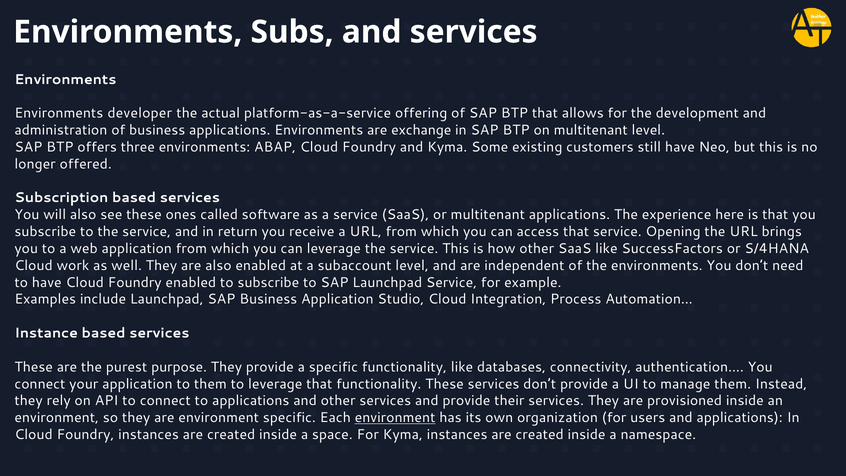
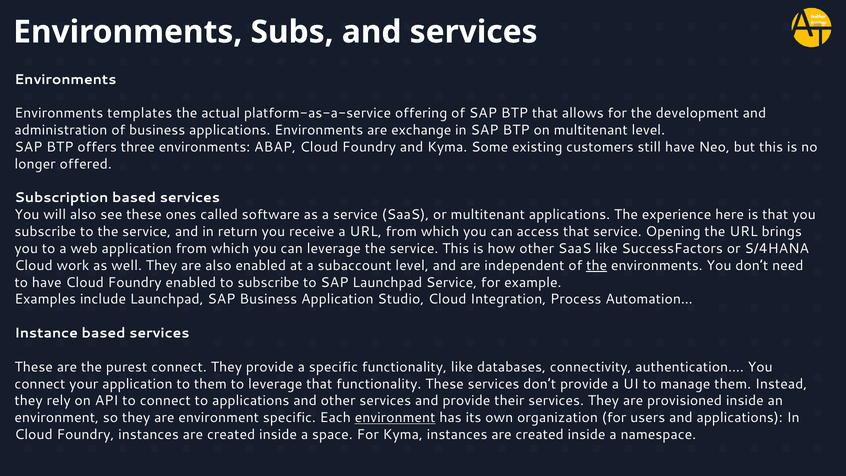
developer: developer -> templates
the at (597, 265) underline: none -> present
purest purpose: purpose -> connect
